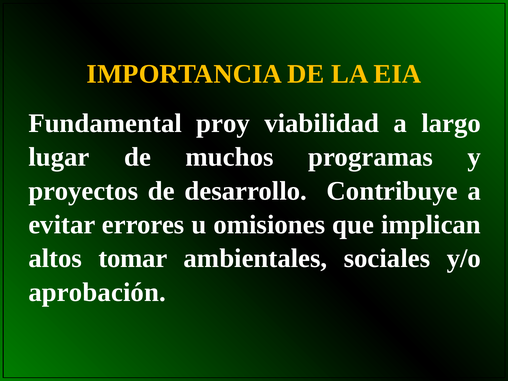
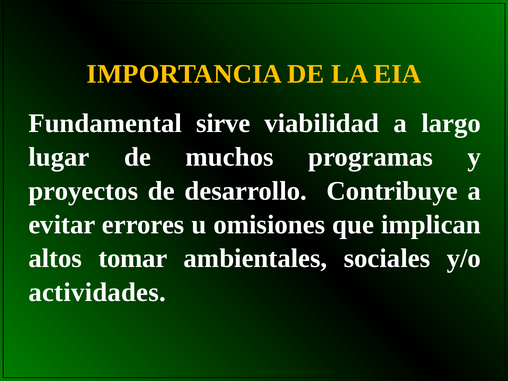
proy: proy -> sirve
aprobación: aprobación -> actividades
